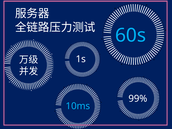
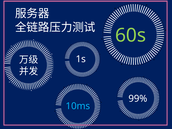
60s colour: light blue -> light green
